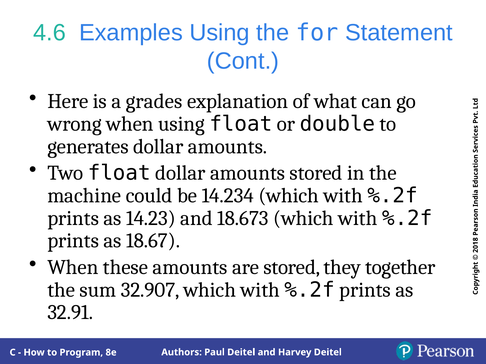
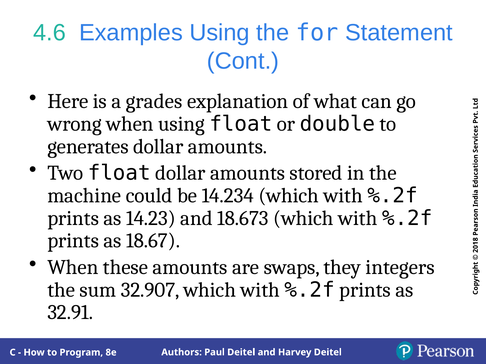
are stored: stored -> swaps
together: together -> integers
